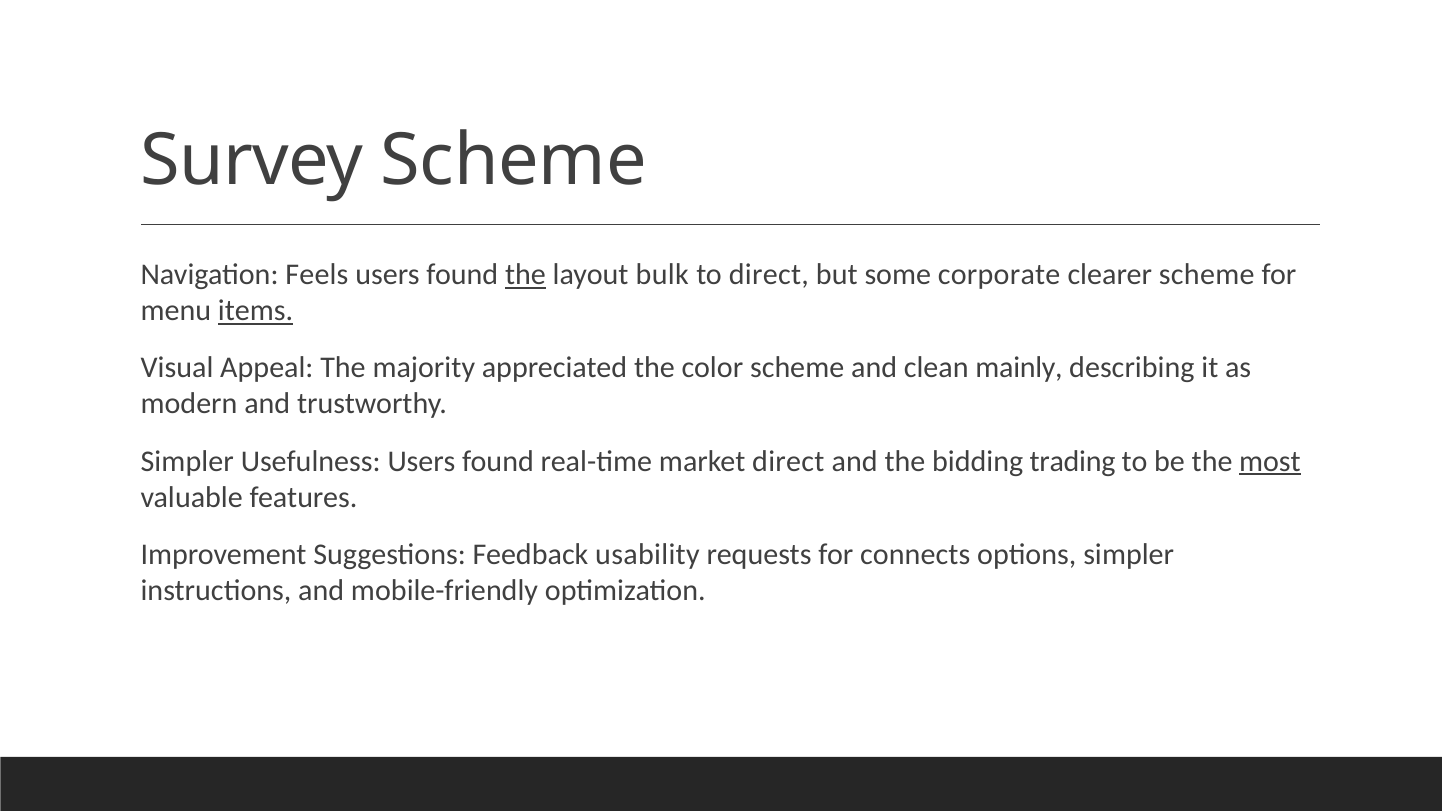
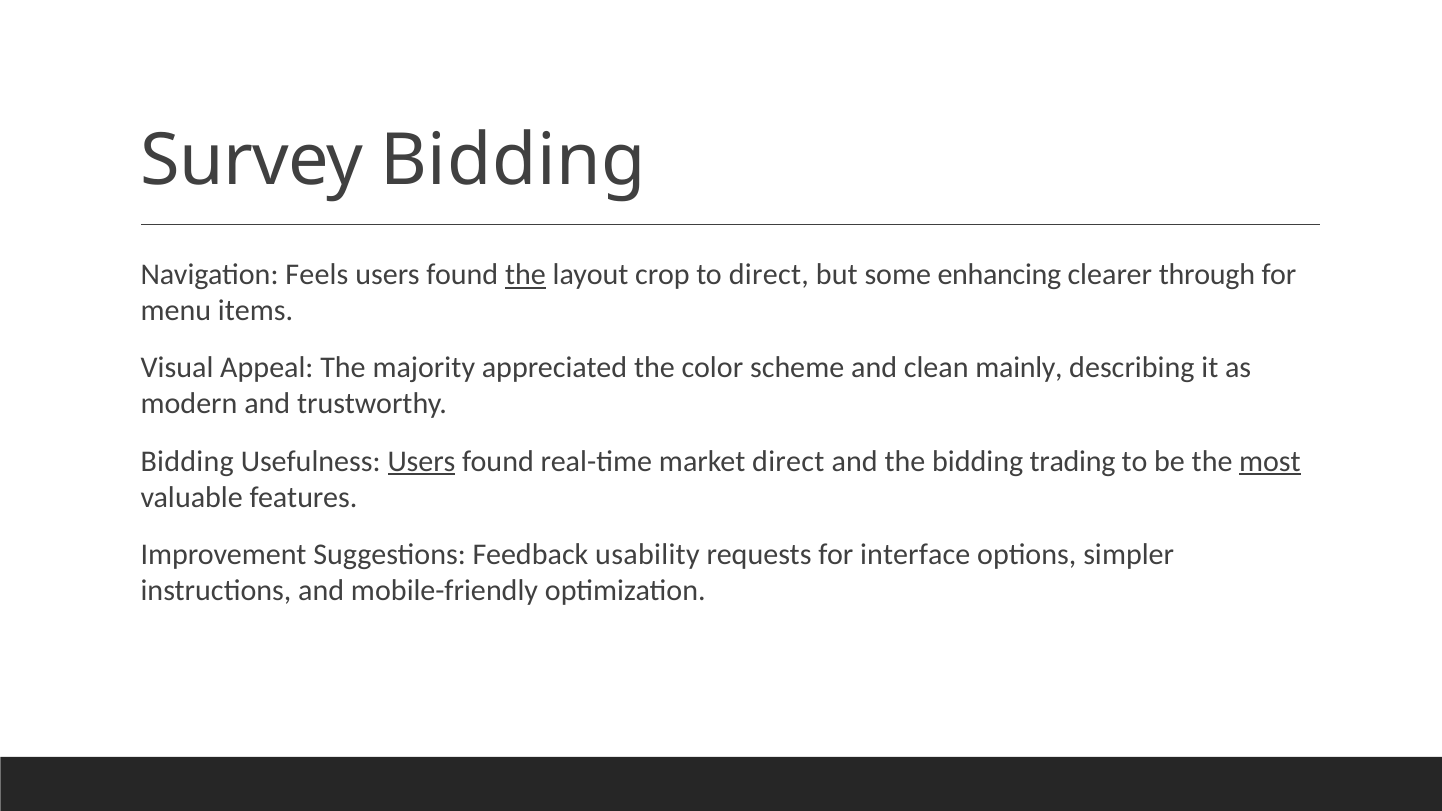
Survey Scheme: Scheme -> Bidding
bulk: bulk -> crop
corporate: corporate -> enhancing
clearer scheme: scheme -> through
items underline: present -> none
Simpler at (187, 461): Simpler -> Bidding
Users at (421, 461) underline: none -> present
connects: connects -> interface
